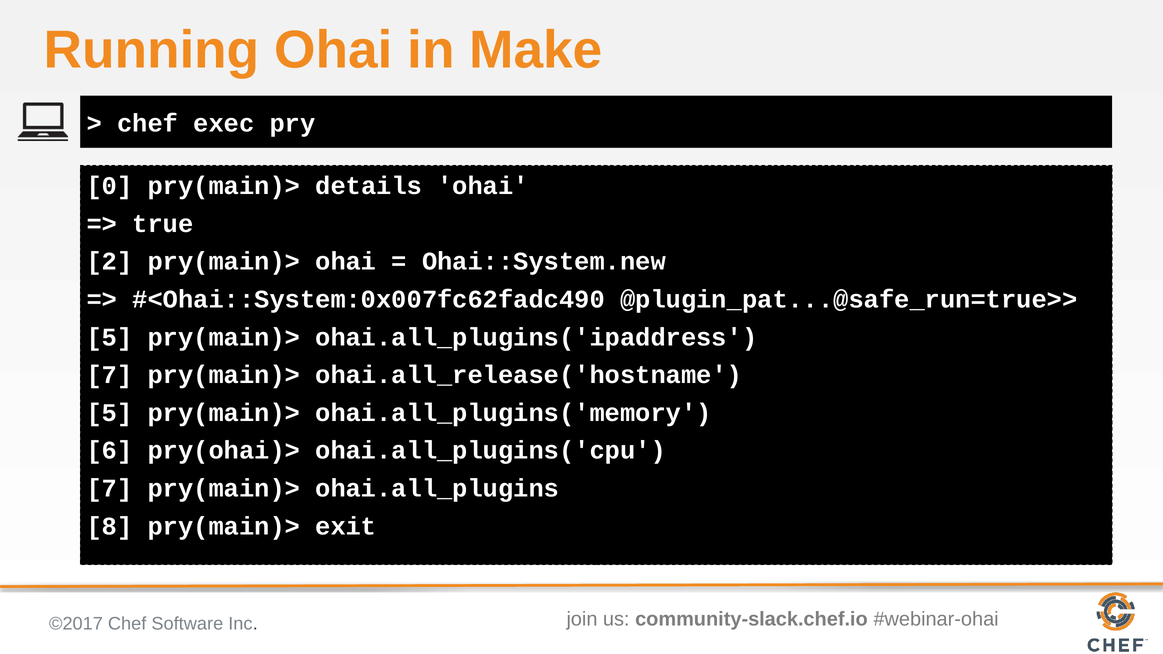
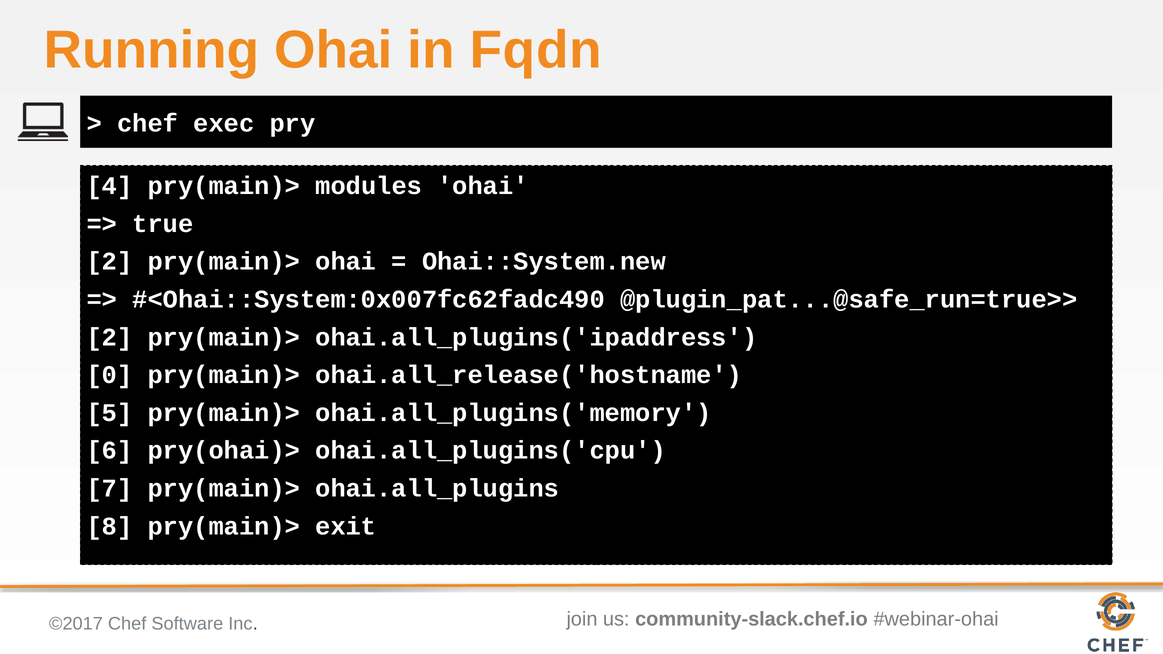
Make: Make -> Fqdn
0: 0 -> 4
details: details -> modules
5 at (110, 337): 5 -> 2
7 at (110, 375): 7 -> 0
